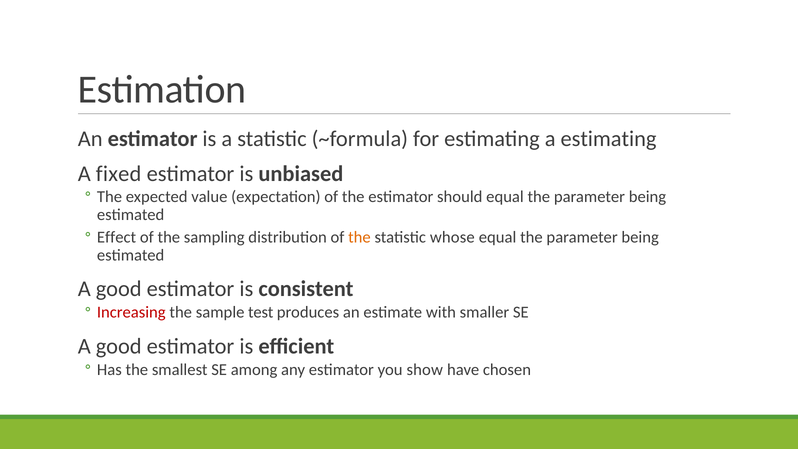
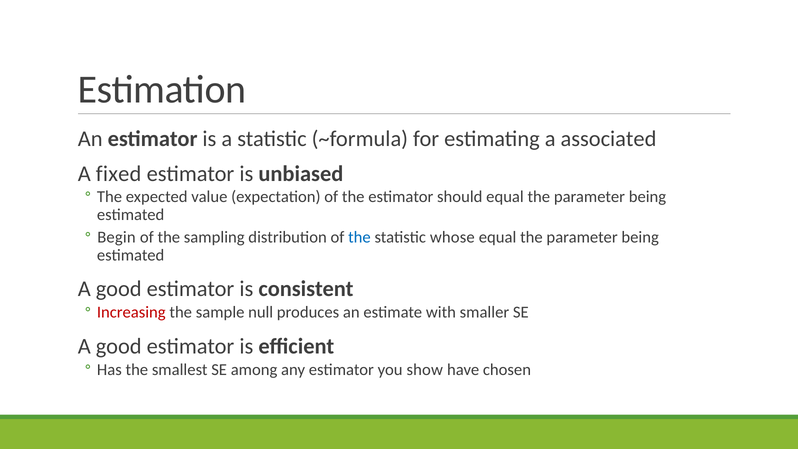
a estimating: estimating -> associated
Effect: Effect -> Begin
the at (359, 237) colour: orange -> blue
test: test -> null
